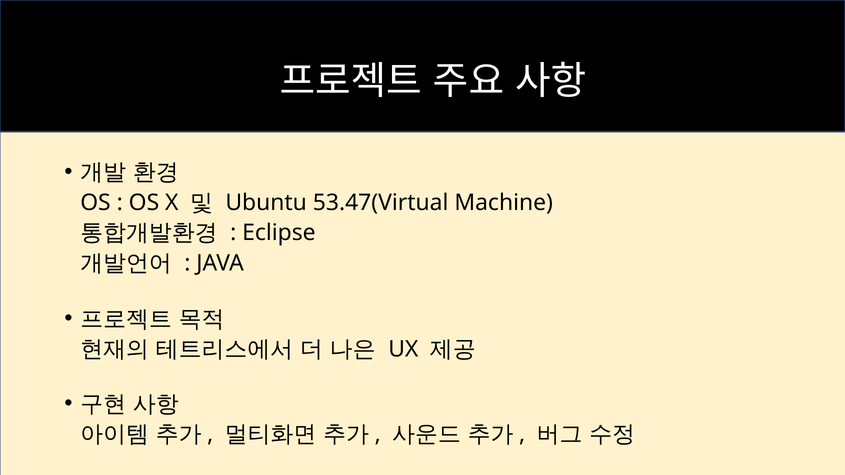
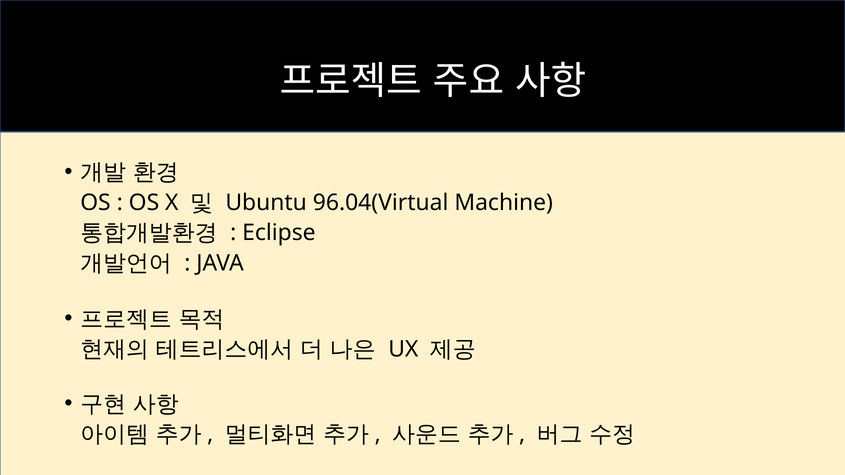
53.47(Virtual: 53.47(Virtual -> 96.04(Virtual
